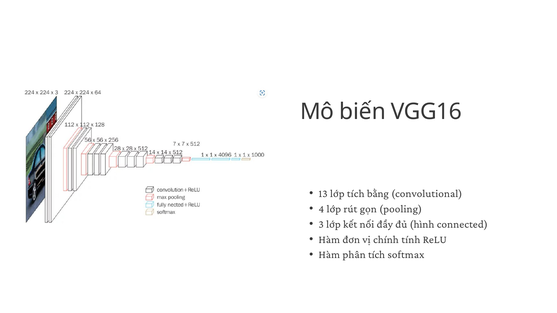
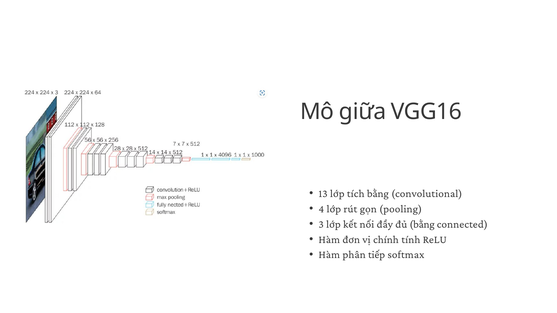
biến: biến -> giữa
đủ hình: hình -> bằng
phân tích: tích -> tiếp
